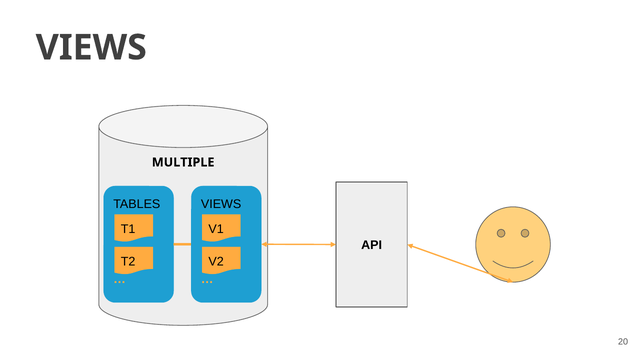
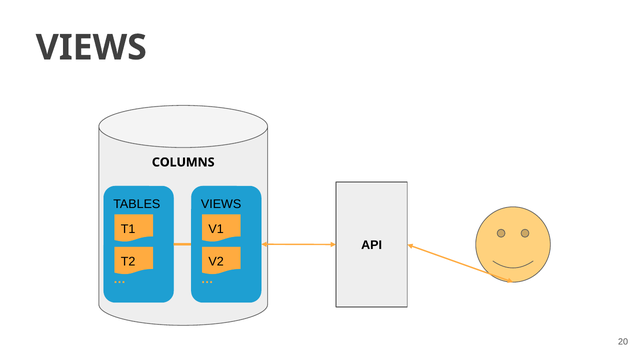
MULTIPLE: MULTIPLE -> COLUMNS
